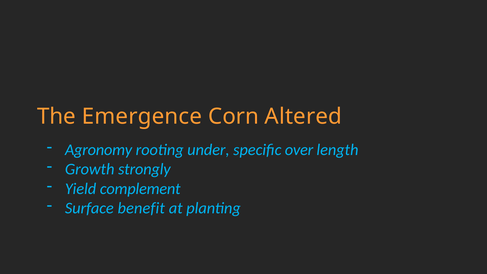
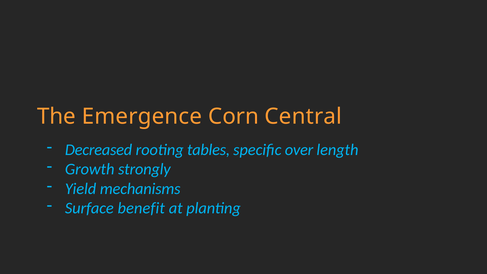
Altered: Altered -> Central
Agronomy: Agronomy -> Decreased
under: under -> tables
complement: complement -> mechanisms
